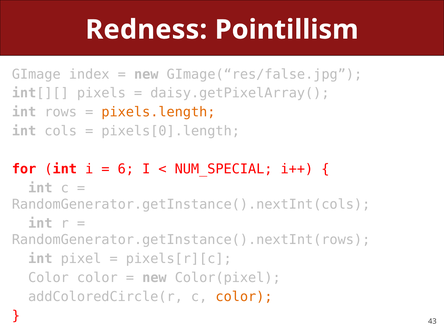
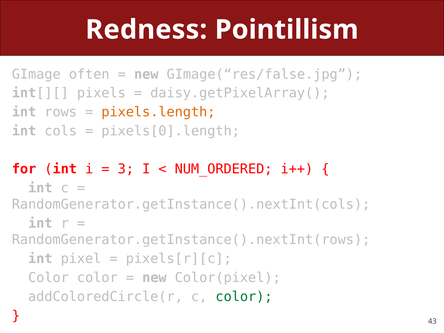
index: index -> often
6: 6 -> 3
NUM_SPECIAL: NUM_SPECIAL -> NUM_ORDERED
color at (244, 297) colour: orange -> green
